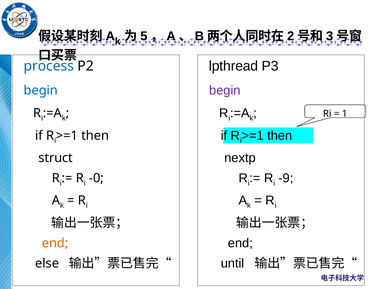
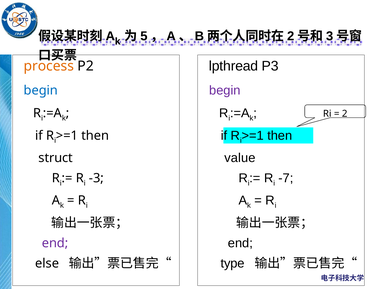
process colour: blue -> orange
1: 1 -> 2
nextp: nextp -> value
-9: -9 -> -7
-0: -0 -> -3
end at (55, 243) colour: orange -> purple
until: until -> type
